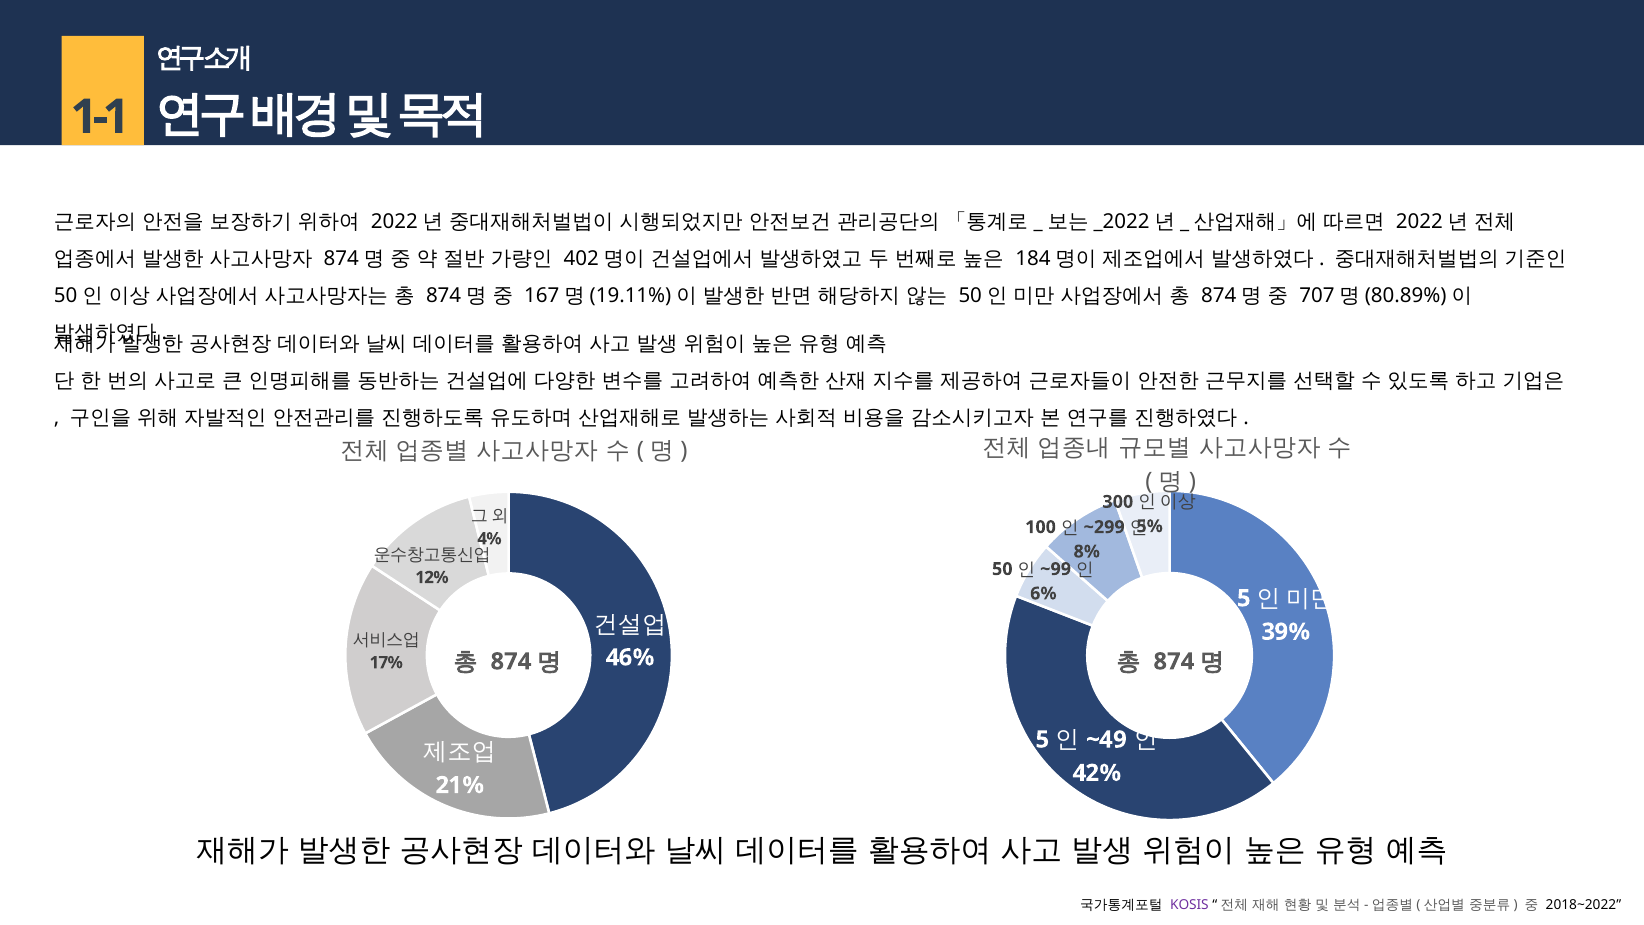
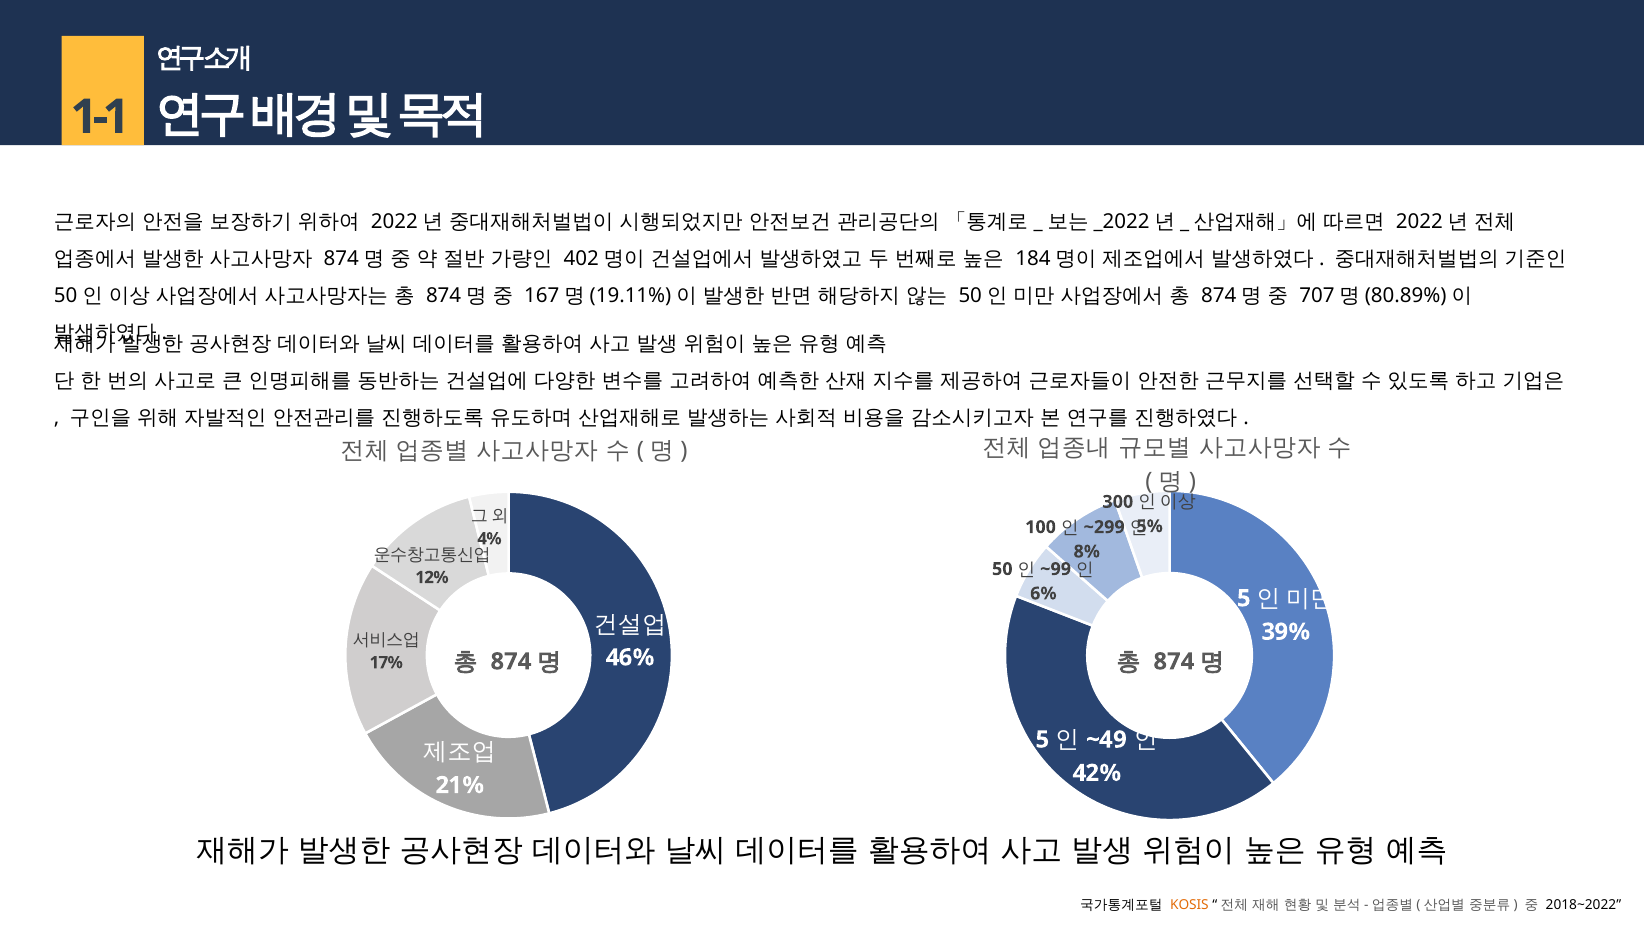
KOSIS colour: purple -> orange
